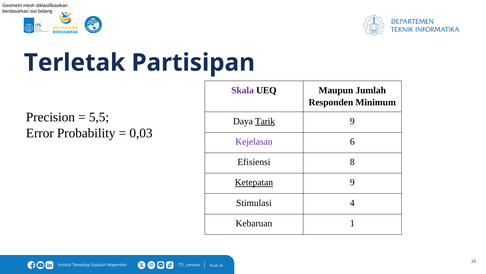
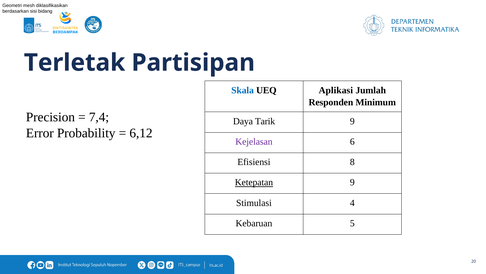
Skala colour: purple -> blue
Maupun: Maupun -> Aplikasi
5,5: 5,5 -> 7,4
Tarik underline: present -> none
0,03: 0,03 -> 6,12
1: 1 -> 5
